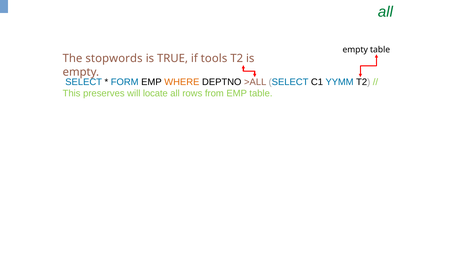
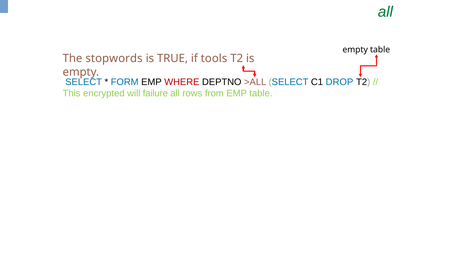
WHERE colour: orange -> red
YYMM: YYMM -> DROP
preserves: preserves -> encrypted
locate: locate -> failure
